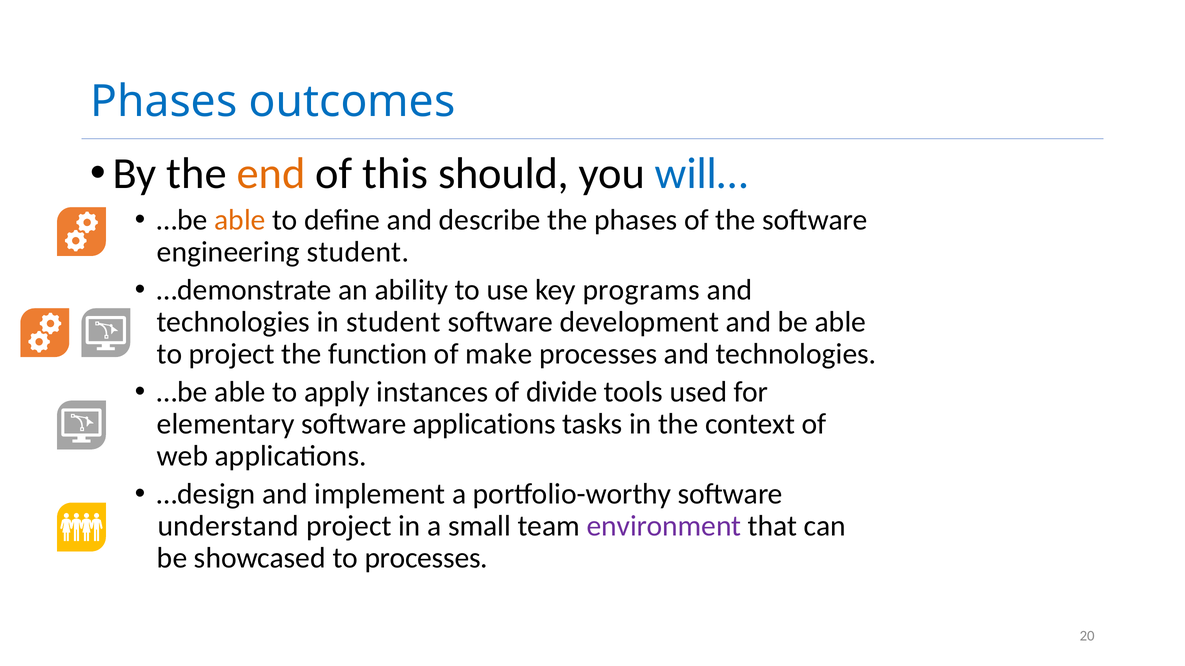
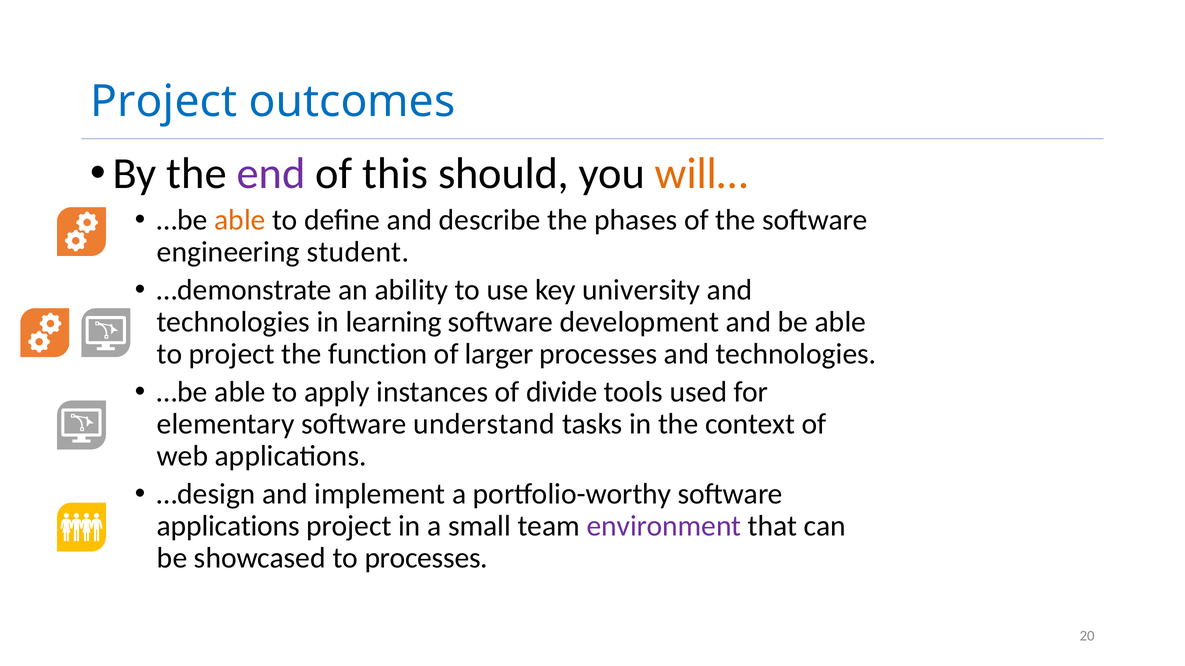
Phases at (164, 102): Phases -> Project
end colour: orange -> purple
will… colour: blue -> orange
programs: programs -> university
in student: student -> learning
make: make -> larger
software applications: applications -> understand
understand at (228, 527): understand -> applications
